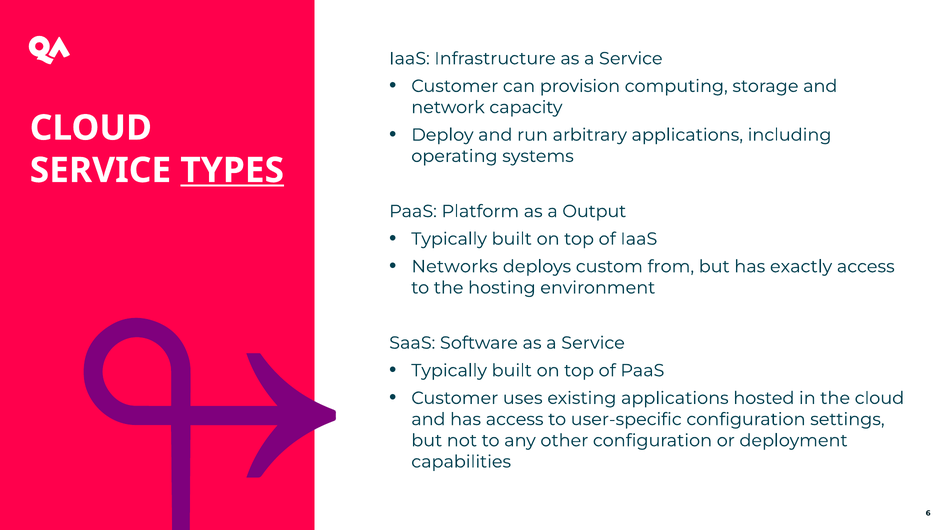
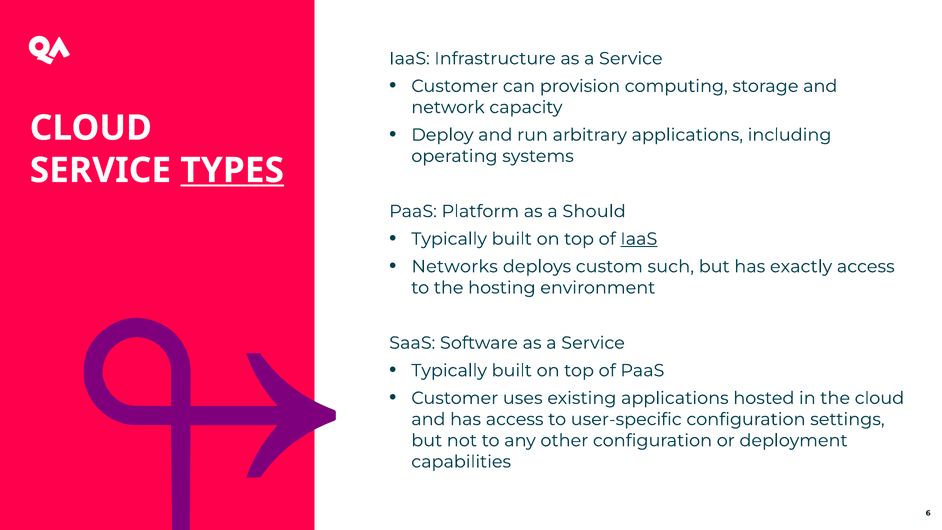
Output: Output -> Should
IaaS at (639, 239) underline: none -> present
from: from -> such
